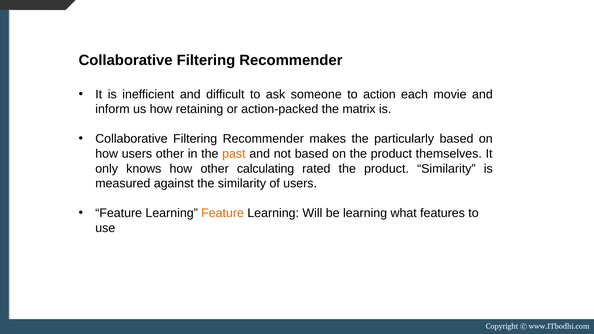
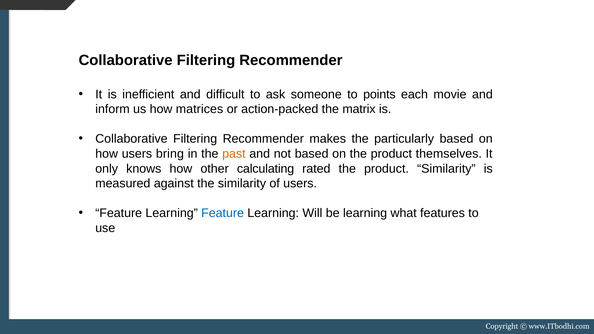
action: action -> points
retaining: retaining -> matrices
users other: other -> bring
Feature at (223, 213) colour: orange -> blue
